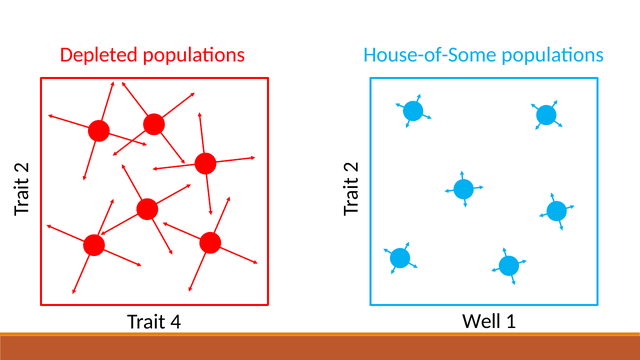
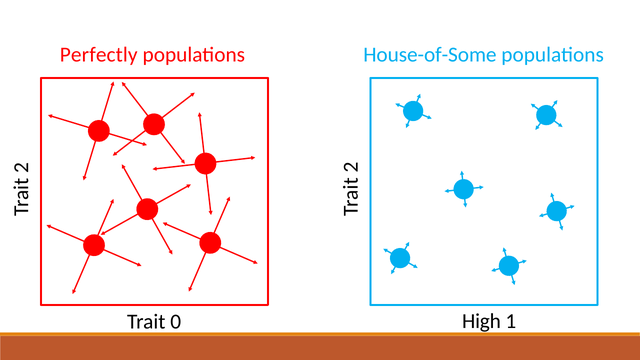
Depleted: Depleted -> Perfectly
Well: Well -> High
4: 4 -> 0
